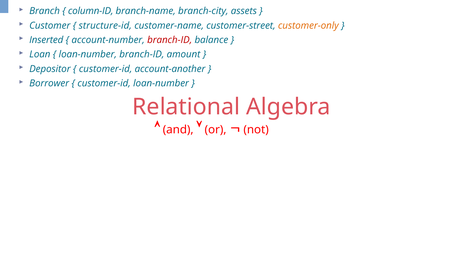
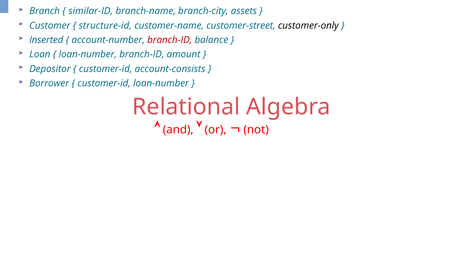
column-ID: column-ID -> similar-ID
customer-only colour: orange -> black
account-another: account-another -> account-consists
